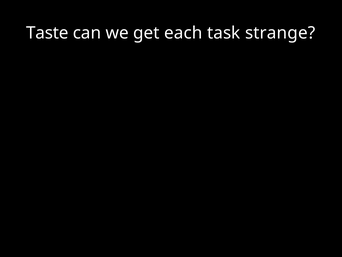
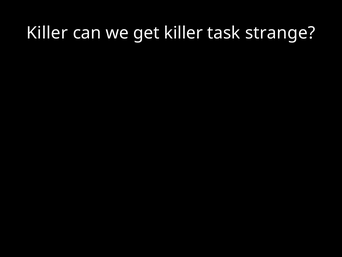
Taste at (47, 33): Taste -> Killer
get each: each -> killer
